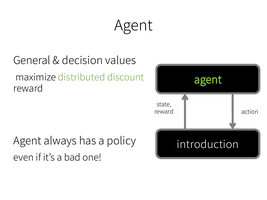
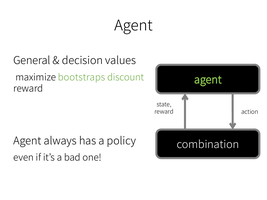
distributed: distributed -> bootstraps
introduction: introduction -> combination
